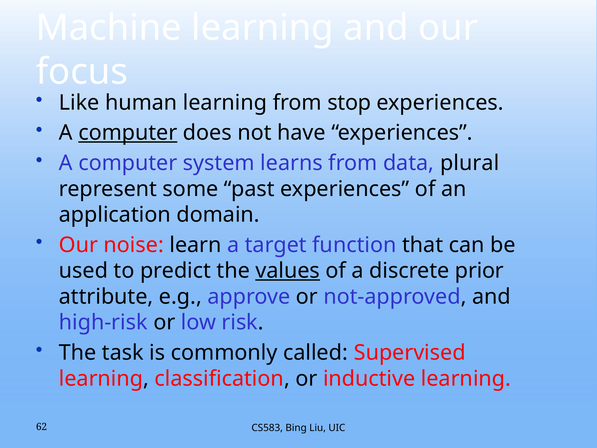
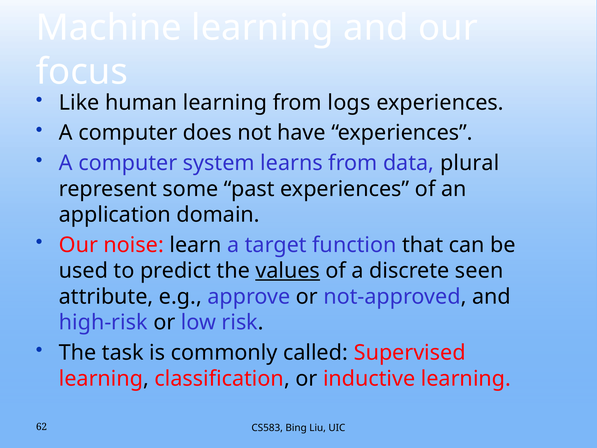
stop: stop -> logs
computer at (128, 133) underline: present -> none
prior: prior -> seen
